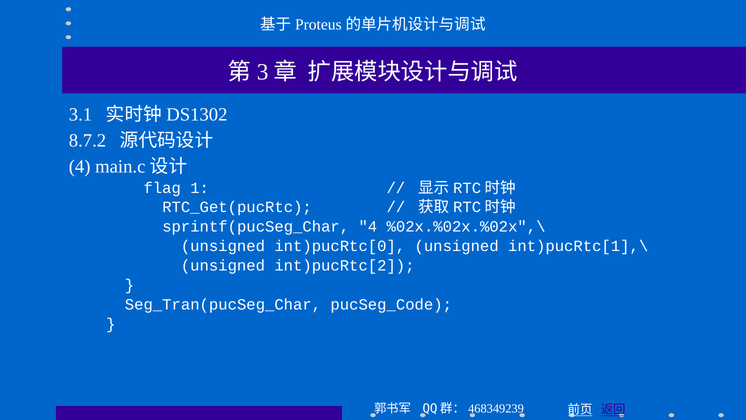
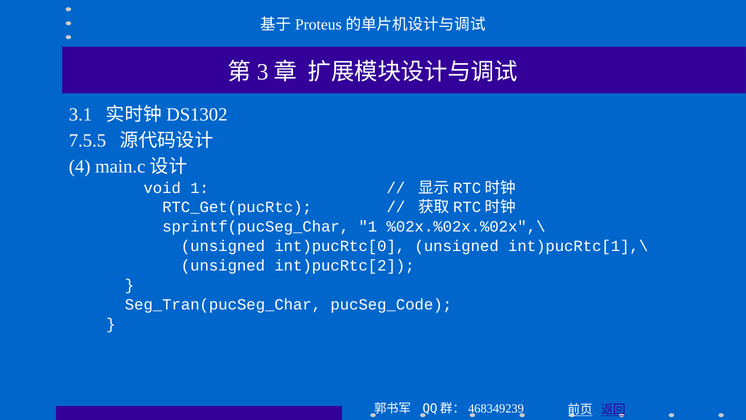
8.7.2: 8.7.2 -> 7.5.5
flag: flag -> void
sprintf(pucSeg_Char 4: 4 -> 1
